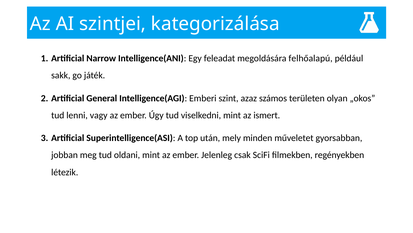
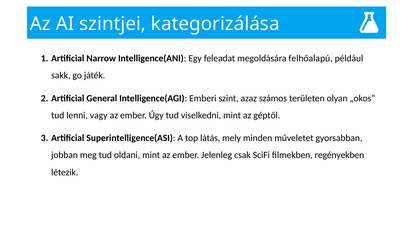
ismert: ismert -> géptől
után: után -> látás
